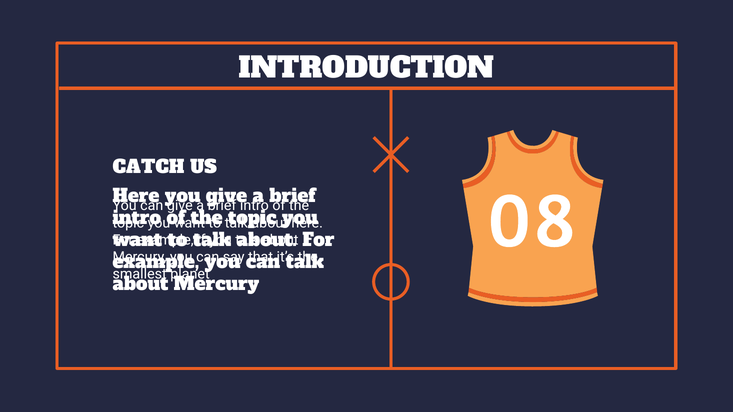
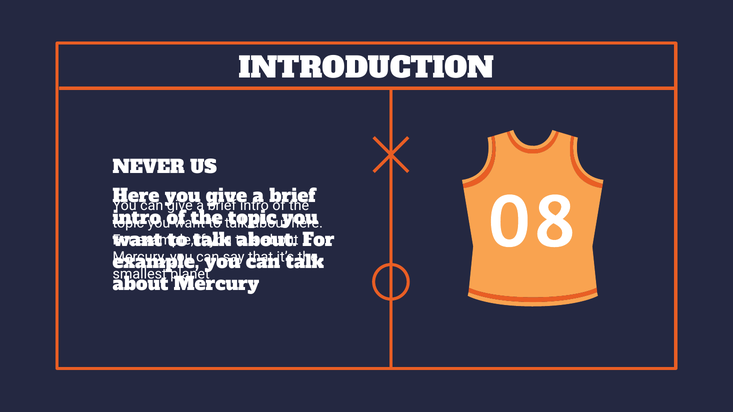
CATCH: CATCH -> NEVER
